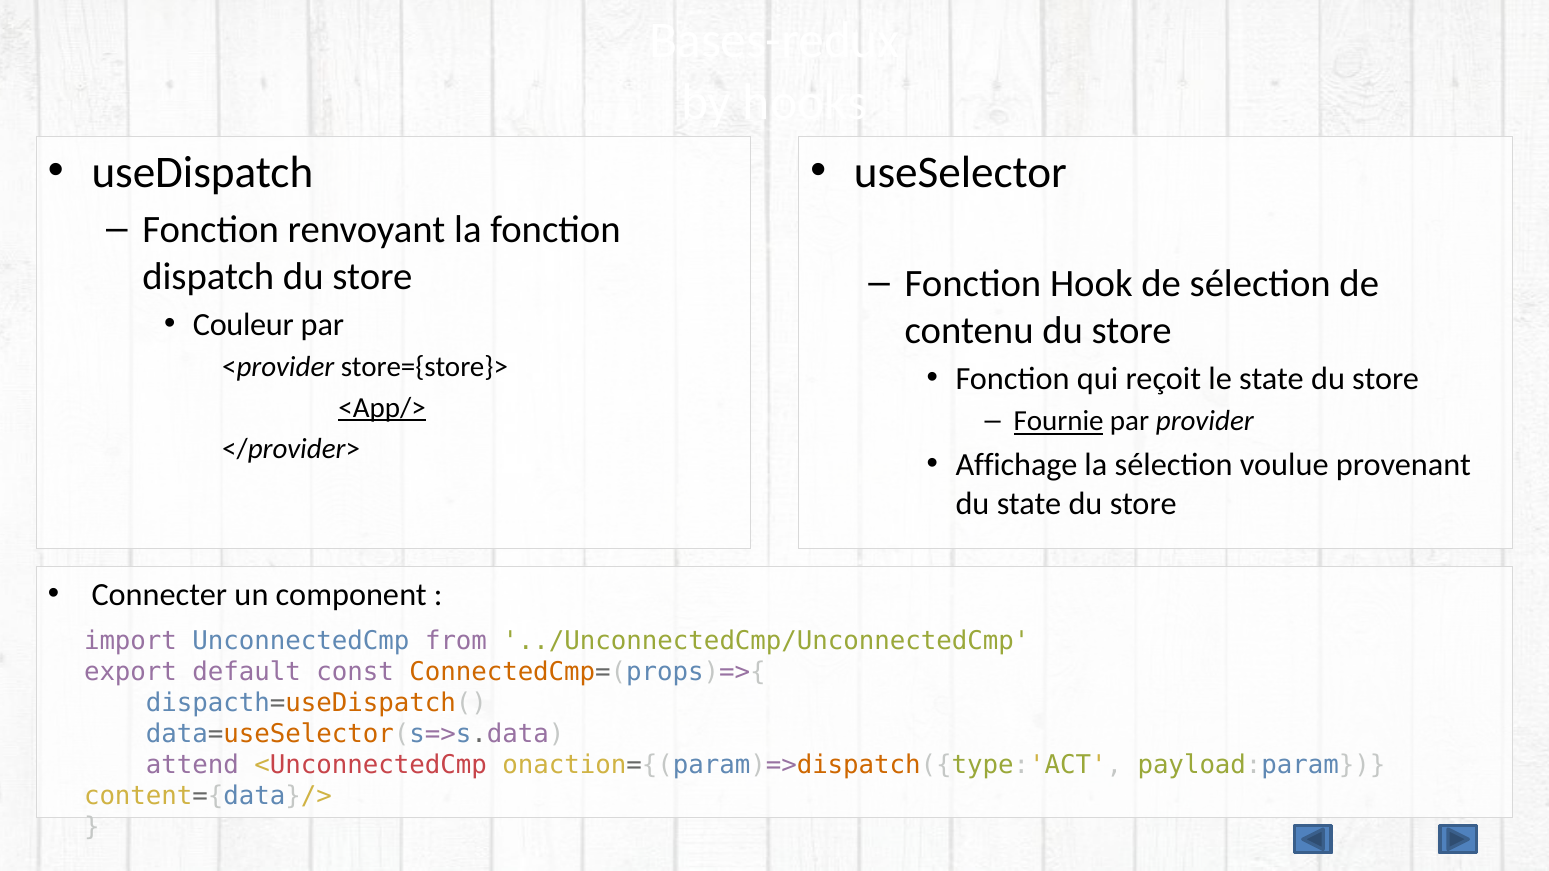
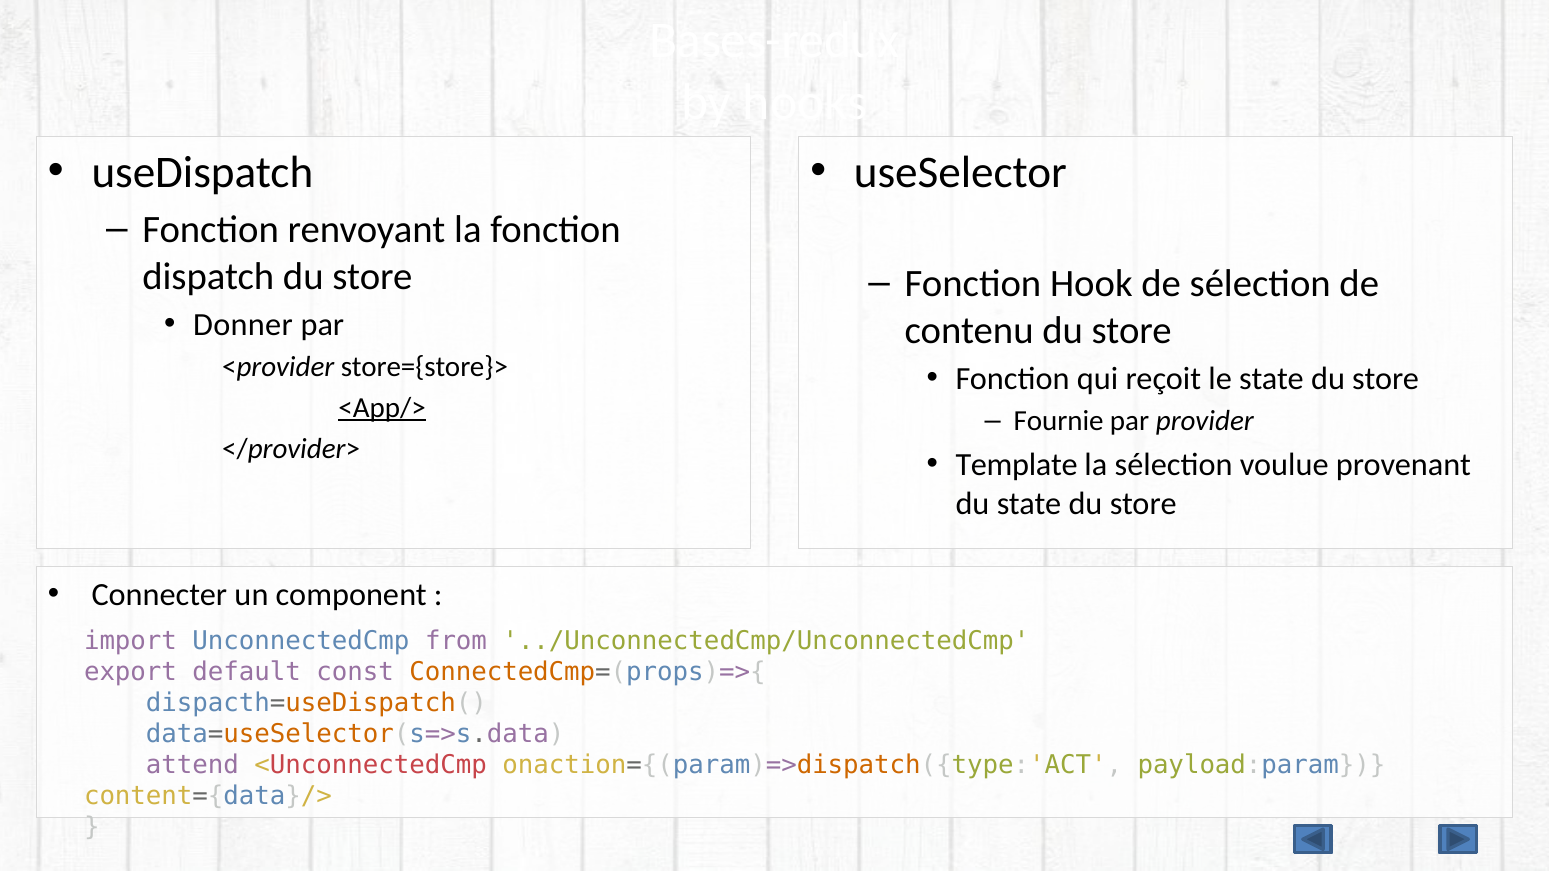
Couleur: Couleur -> Donner
Fournie underline: present -> none
Affichage: Affichage -> Template
